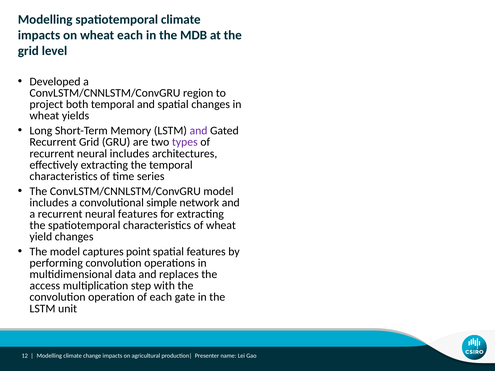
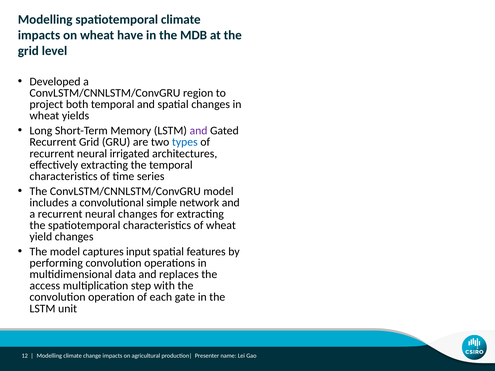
wheat each: each -> have
types colour: purple -> blue
neural includes: includes -> irrigated
neural features: features -> changes
point: point -> input
